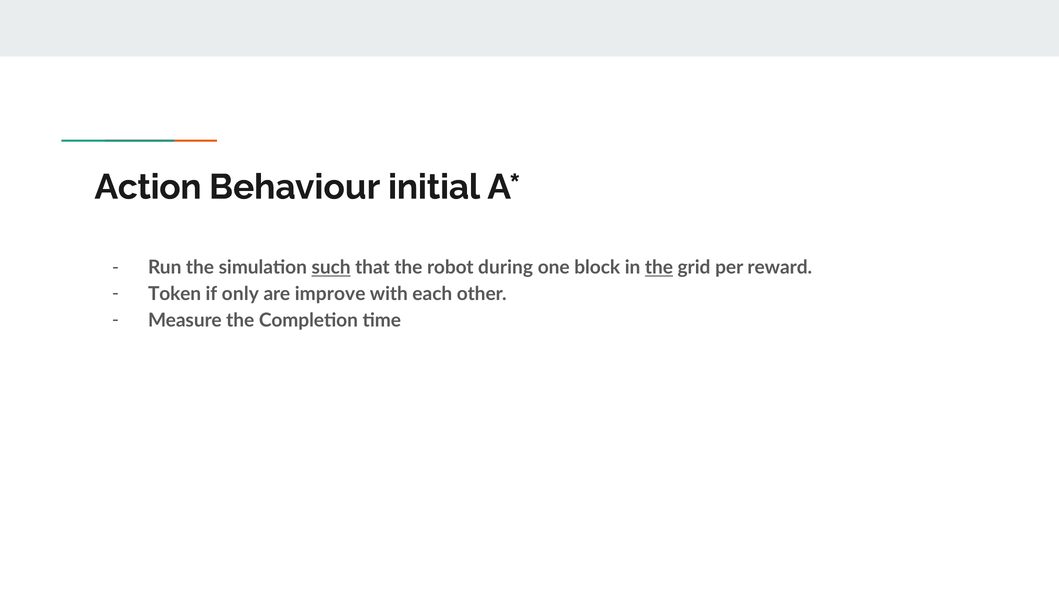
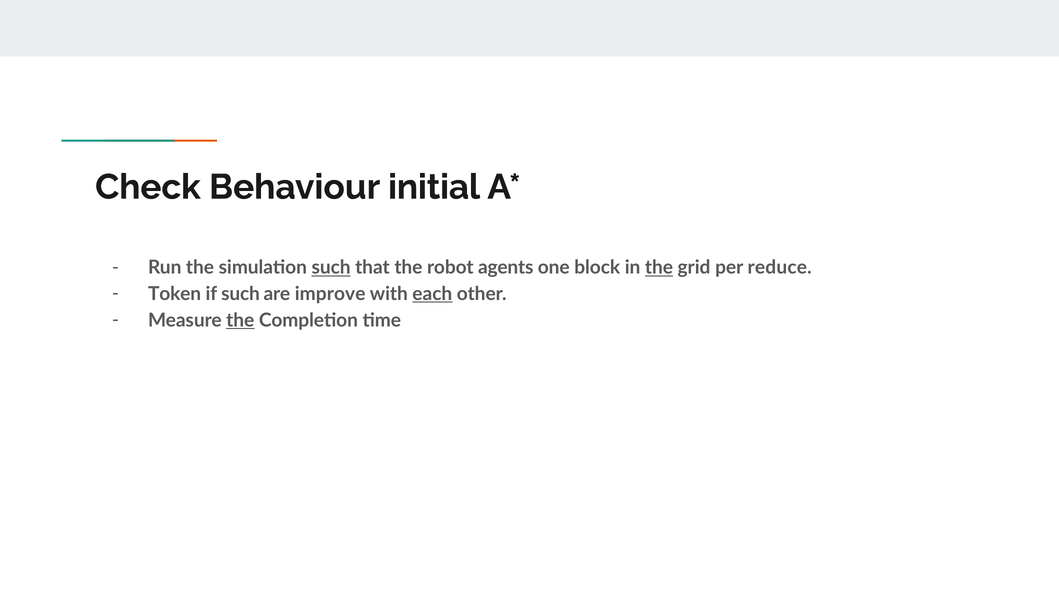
Action: Action -> Check
during: during -> agents
reward: reward -> reduce
if only: only -> such
each underline: none -> present
the at (240, 320) underline: none -> present
